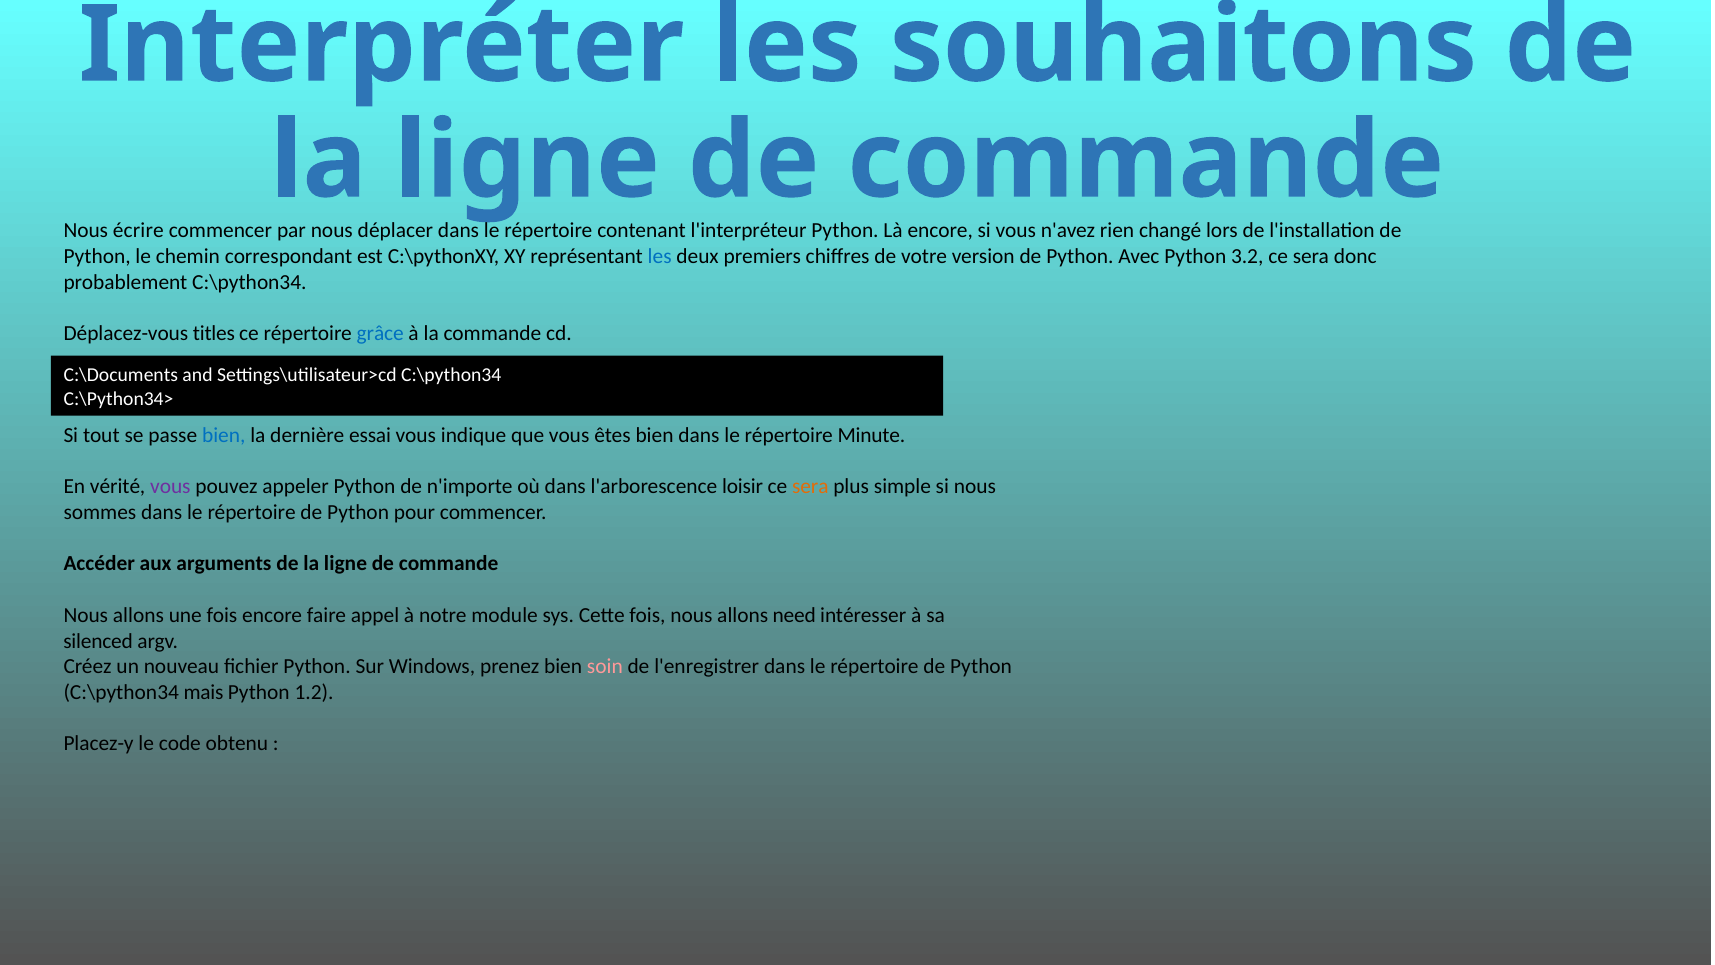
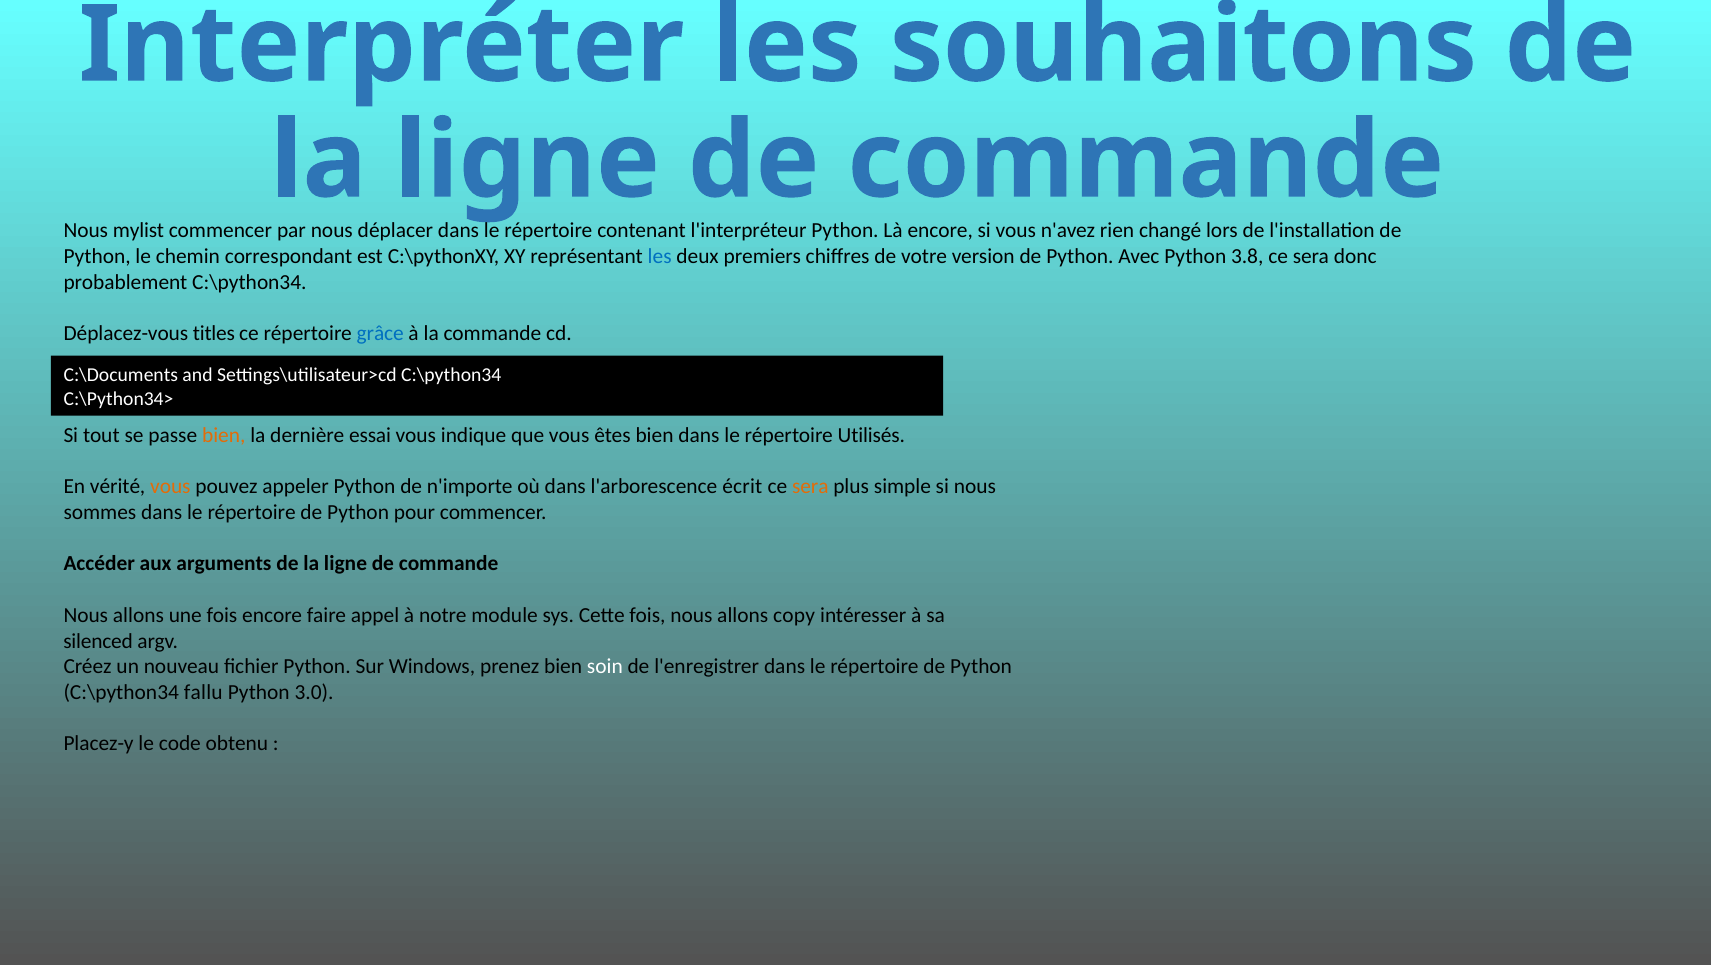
écrire: écrire -> mylist
3.2: 3.2 -> 3.8
bien at (224, 435) colour: blue -> orange
Minute: Minute -> Utilisés
vous at (170, 486) colour: purple -> orange
loisir: loisir -> écrit
need: need -> copy
soin colour: pink -> white
mais: mais -> fallu
1.2: 1.2 -> 3.0
